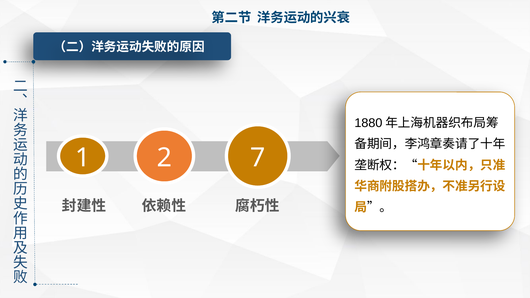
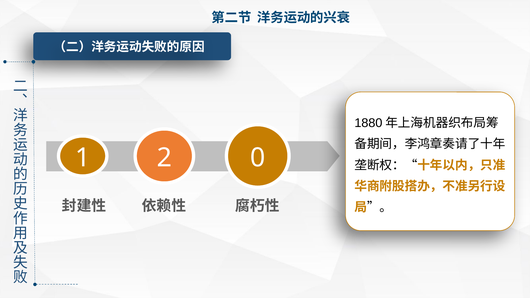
7: 7 -> 0
